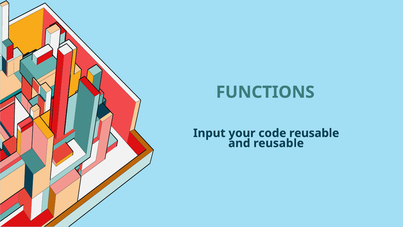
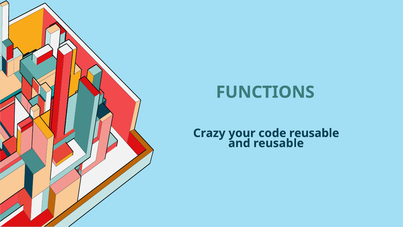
Input: Input -> Crazy
